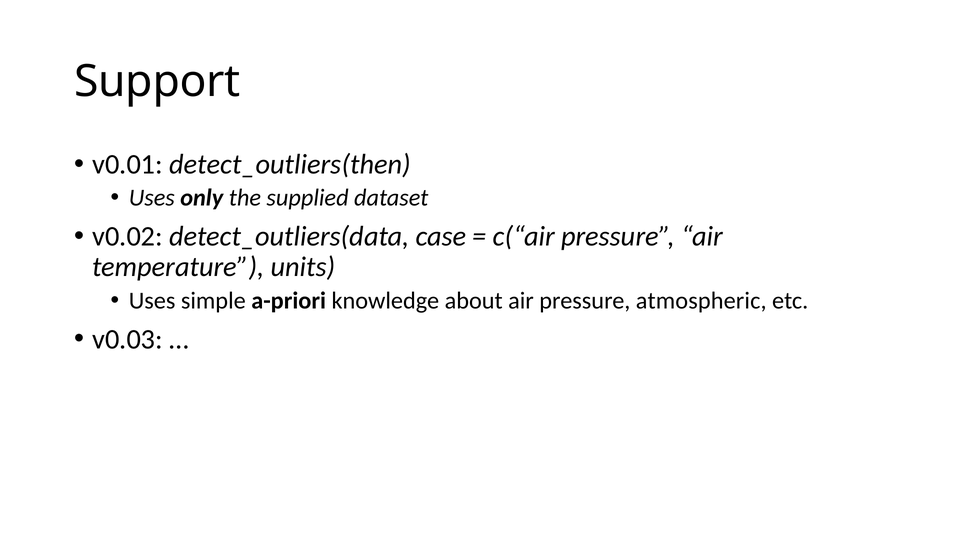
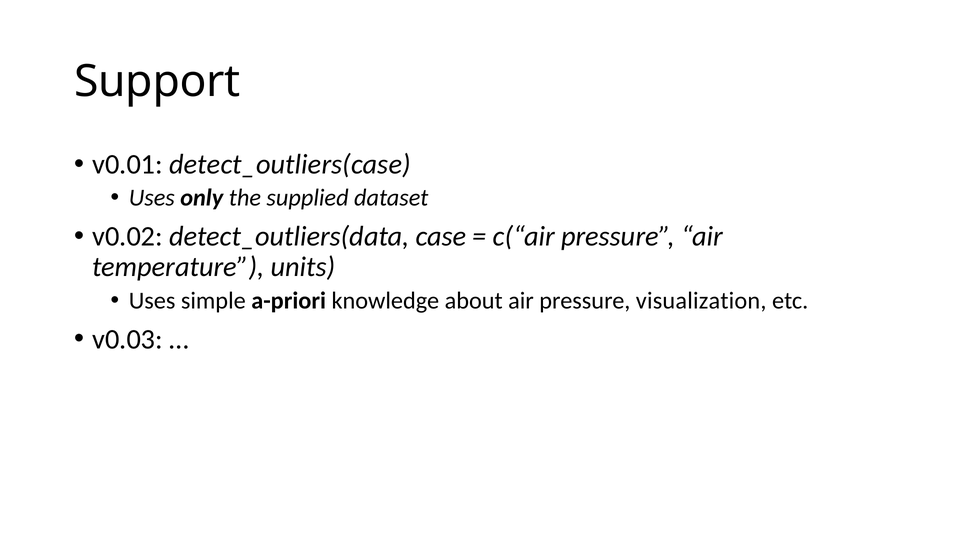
detect_outliers(then: detect_outliers(then -> detect_outliers(case
atmospheric: atmospheric -> visualization
